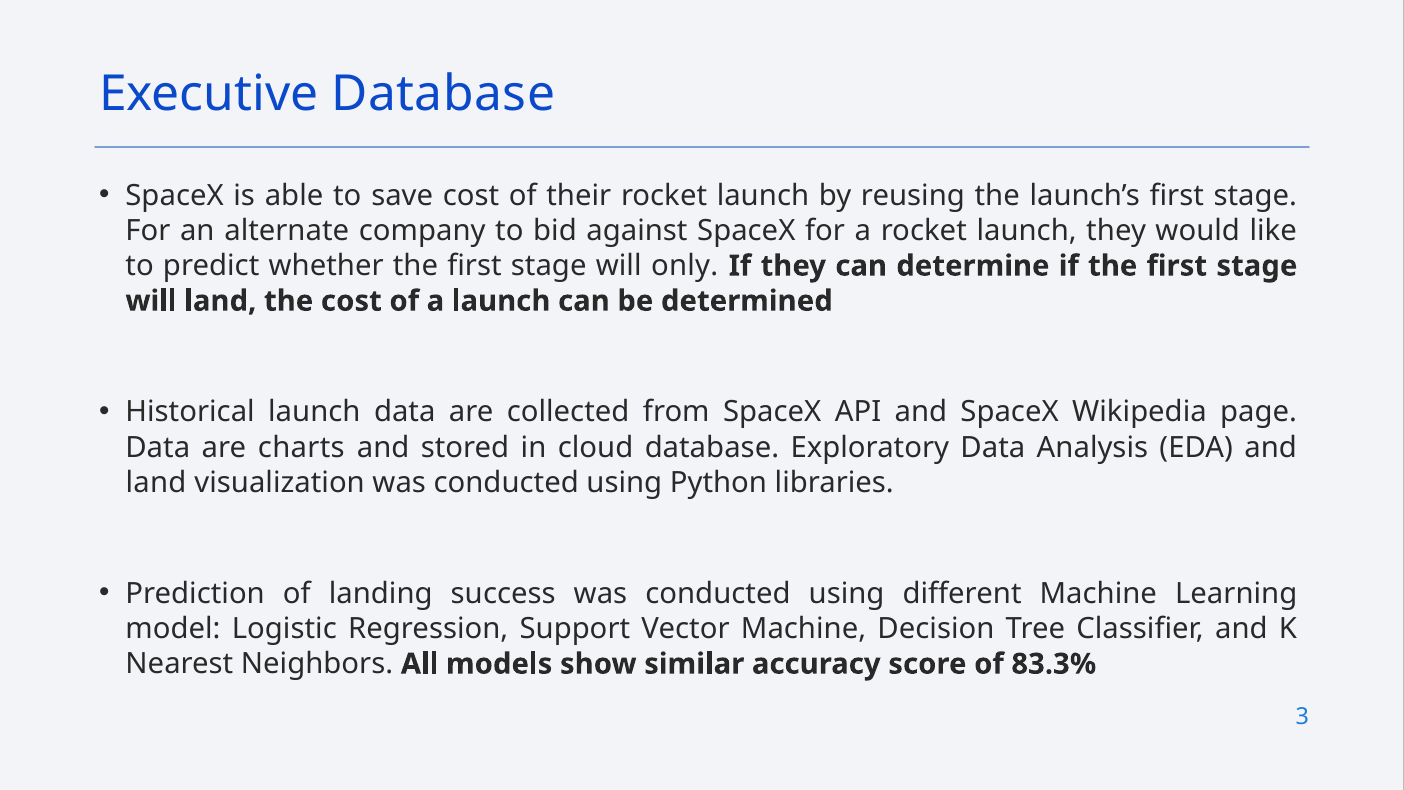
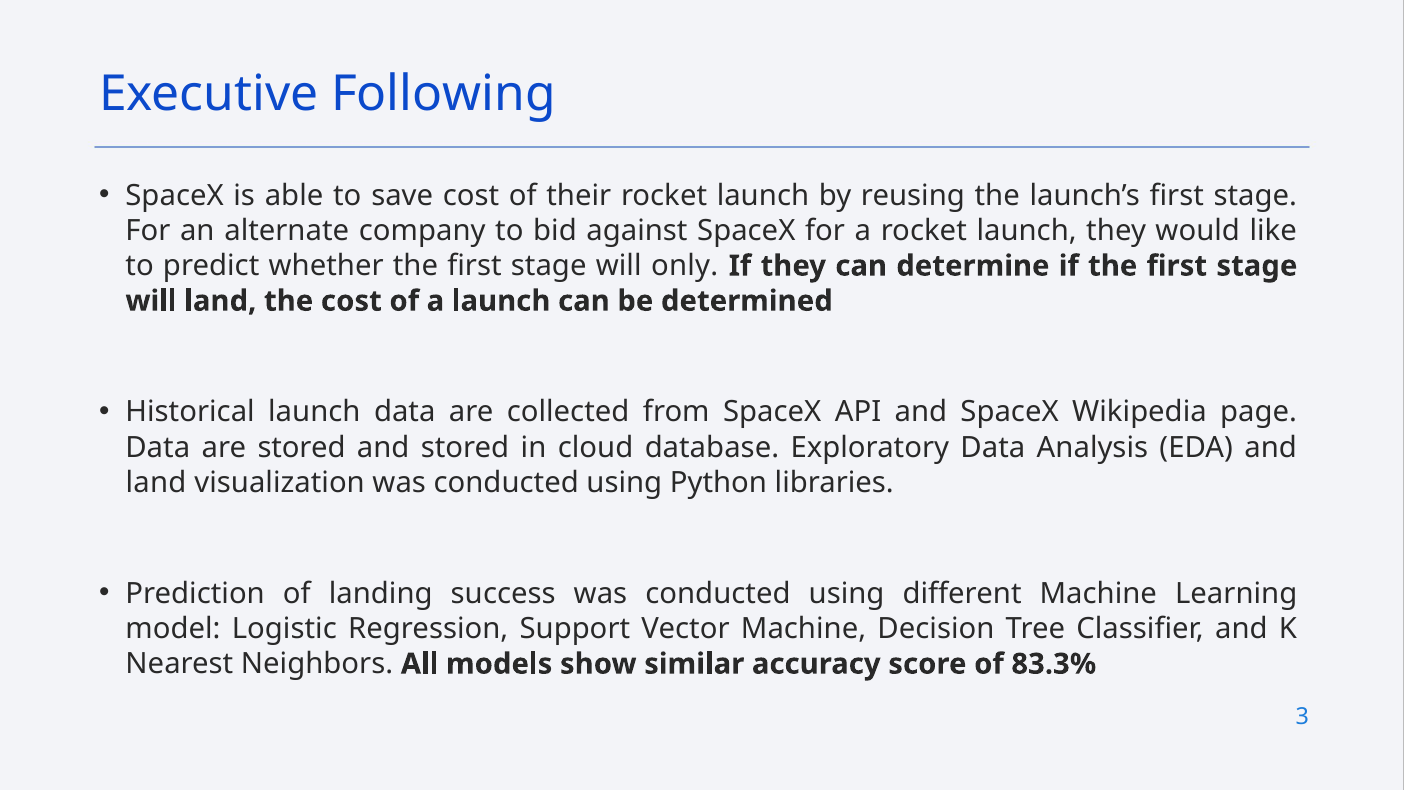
Executive Database: Database -> Following
are charts: charts -> stored
